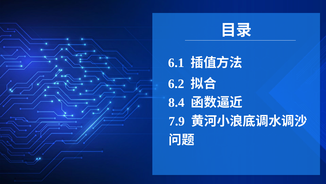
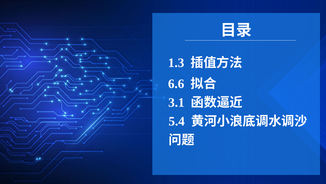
6.1: 6.1 -> 1.3
6.2: 6.2 -> 6.6
8.4: 8.4 -> 3.1
7.9: 7.9 -> 5.4
